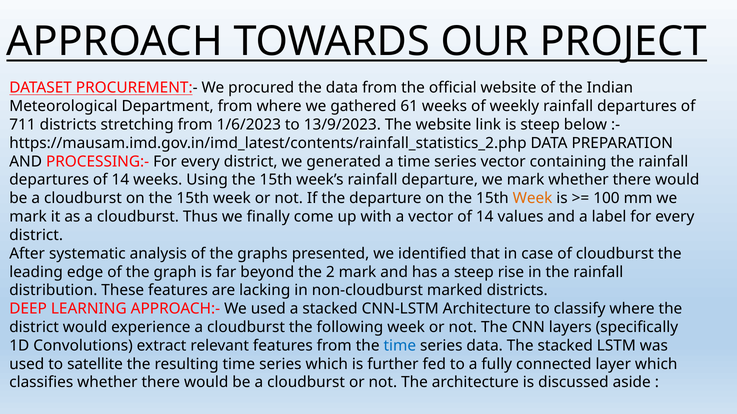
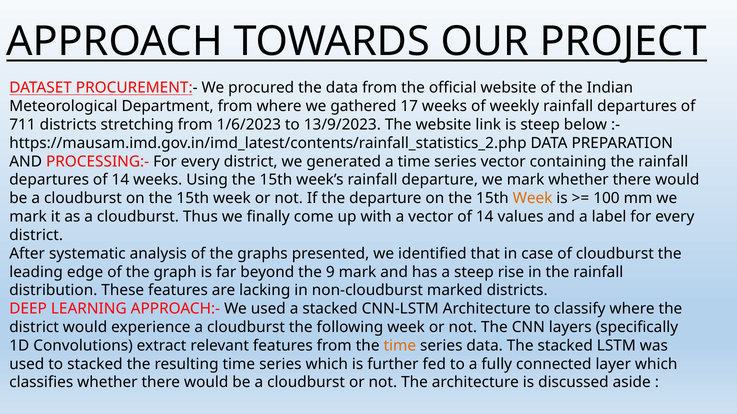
61: 61 -> 17
2: 2 -> 9
time at (400, 346) colour: blue -> orange
to satellite: satellite -> stacked
